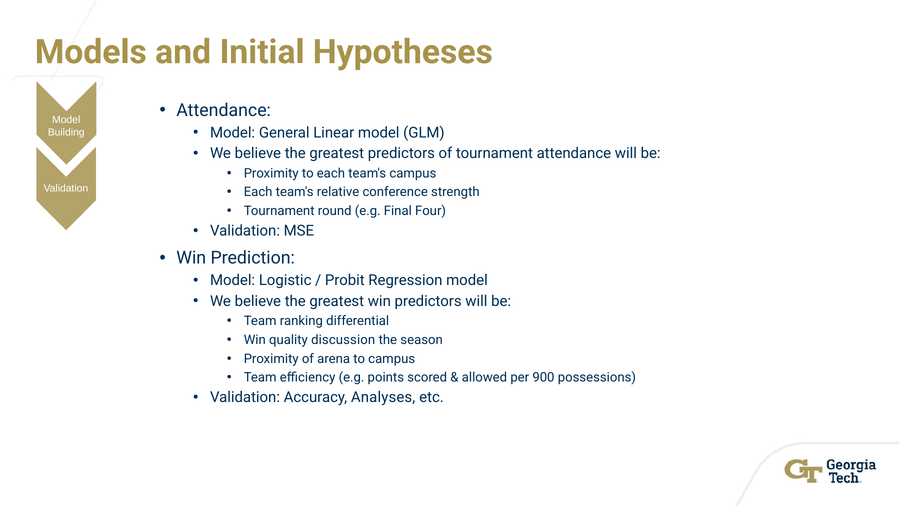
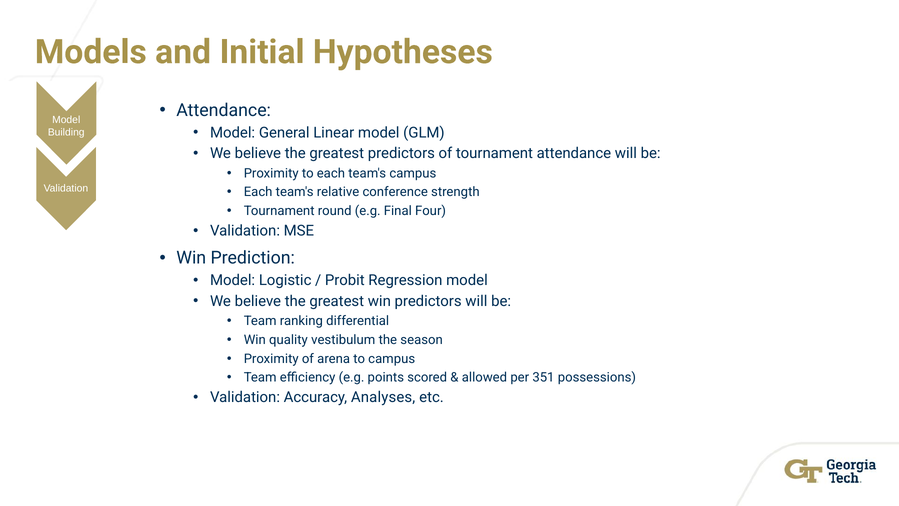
discussion: discussion -> vestibulum
900: 900 -> 351
